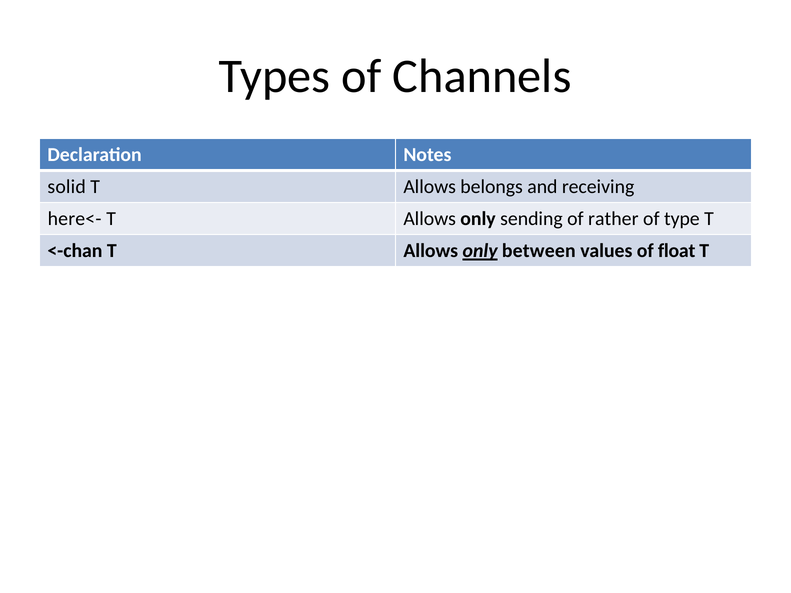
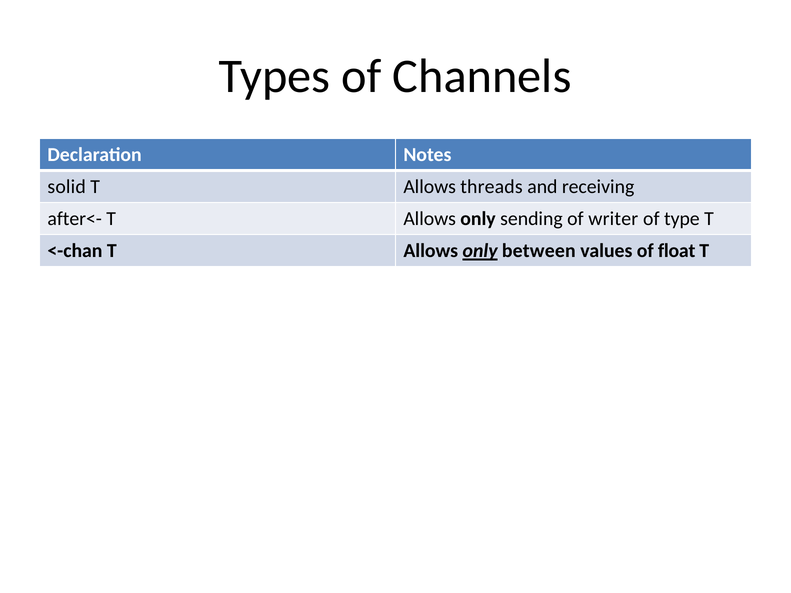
belongs: belongs -> threads
here<-: here<- -> after<-
rather: rather -> writer
